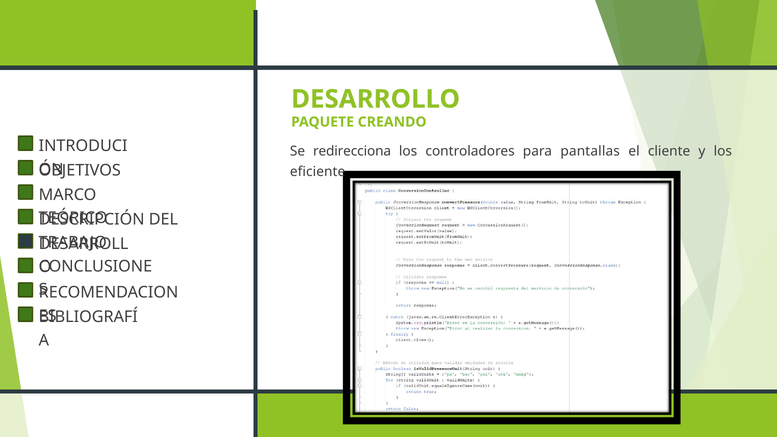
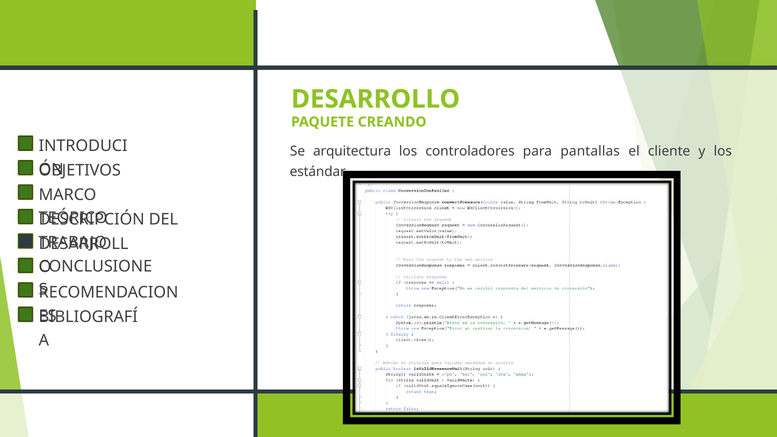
redirecciona: redirecciona -> arquitectura
eficiente: eficiente -> estándar
